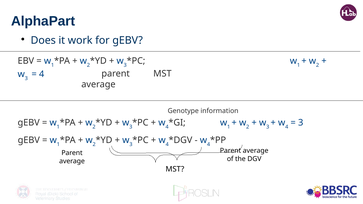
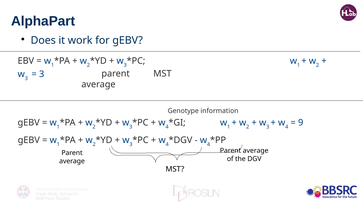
4 at (42, 74): 4 -> 3
3 at (301, 123): 3 -> 9
